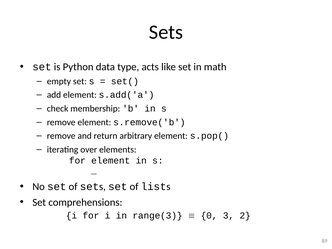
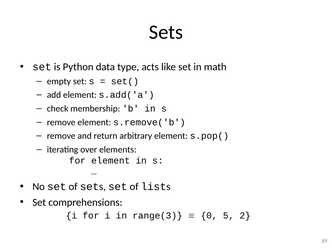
3: 3 -> 5
